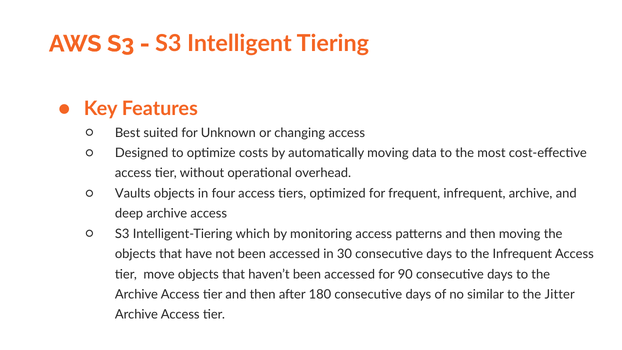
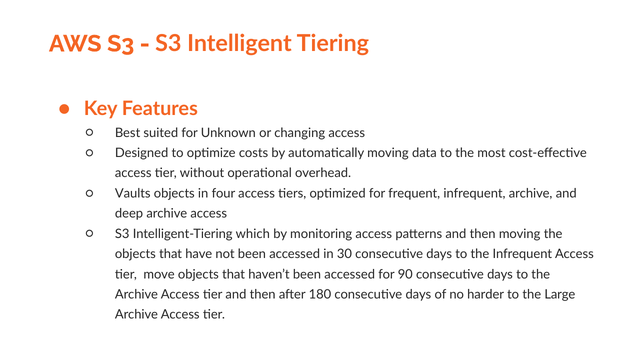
similar: similar -> harder
Jitter: Jitter -> Large
